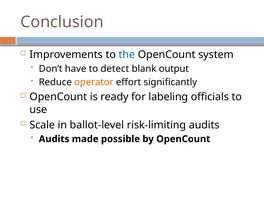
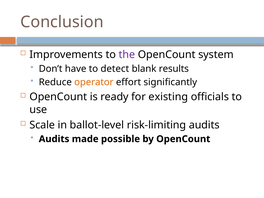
the colour: blue -> purple
output: output -> results
labeling: labeling -> existing
